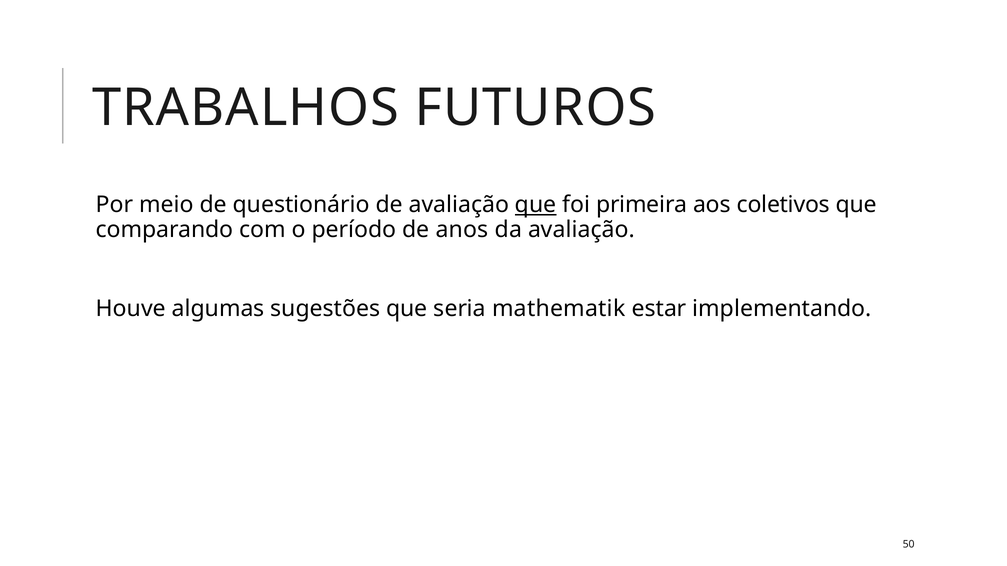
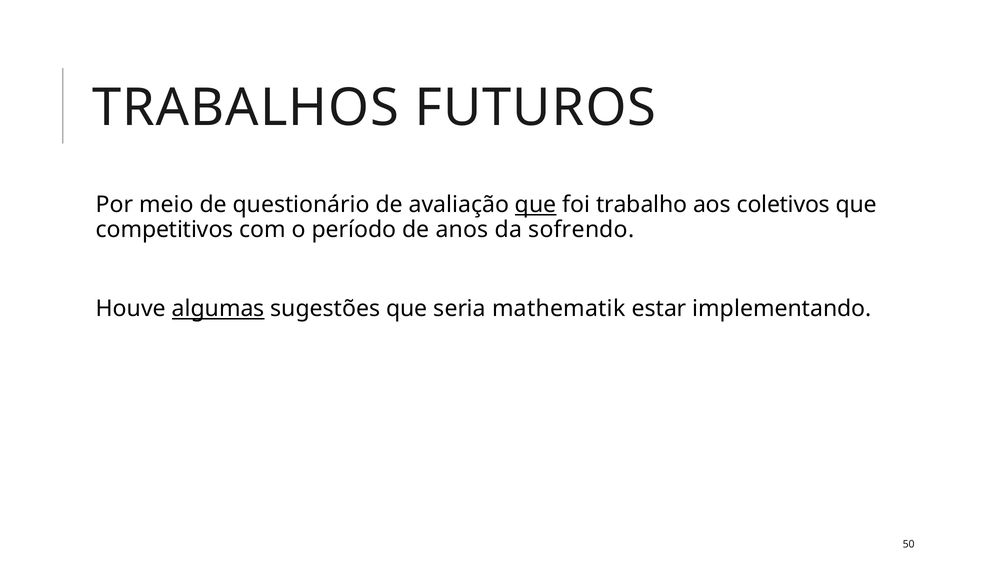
primeira: primeira -> trabalho
comparando: comparando -> competitivos
da avaliação: avaliação -> sofrendo
algumas underline: none -> present
